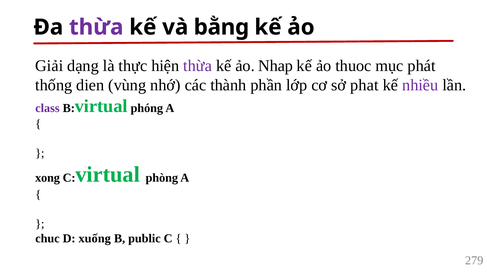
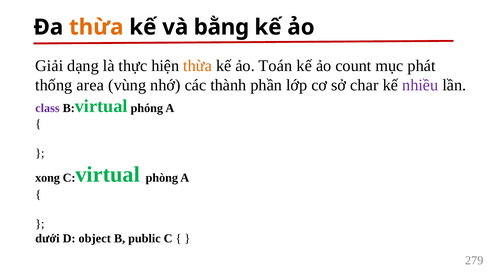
thừa at (96, 27) colour: purple -> orange
thừa at (198, 66) colour: purple -> orange
Nhap: Nhap -> Toán
thuoc: thuoc -> count
dien: dien -> area
phat: phat -> char
chuc: chuc -> dưới
xuống: xuống -> object
